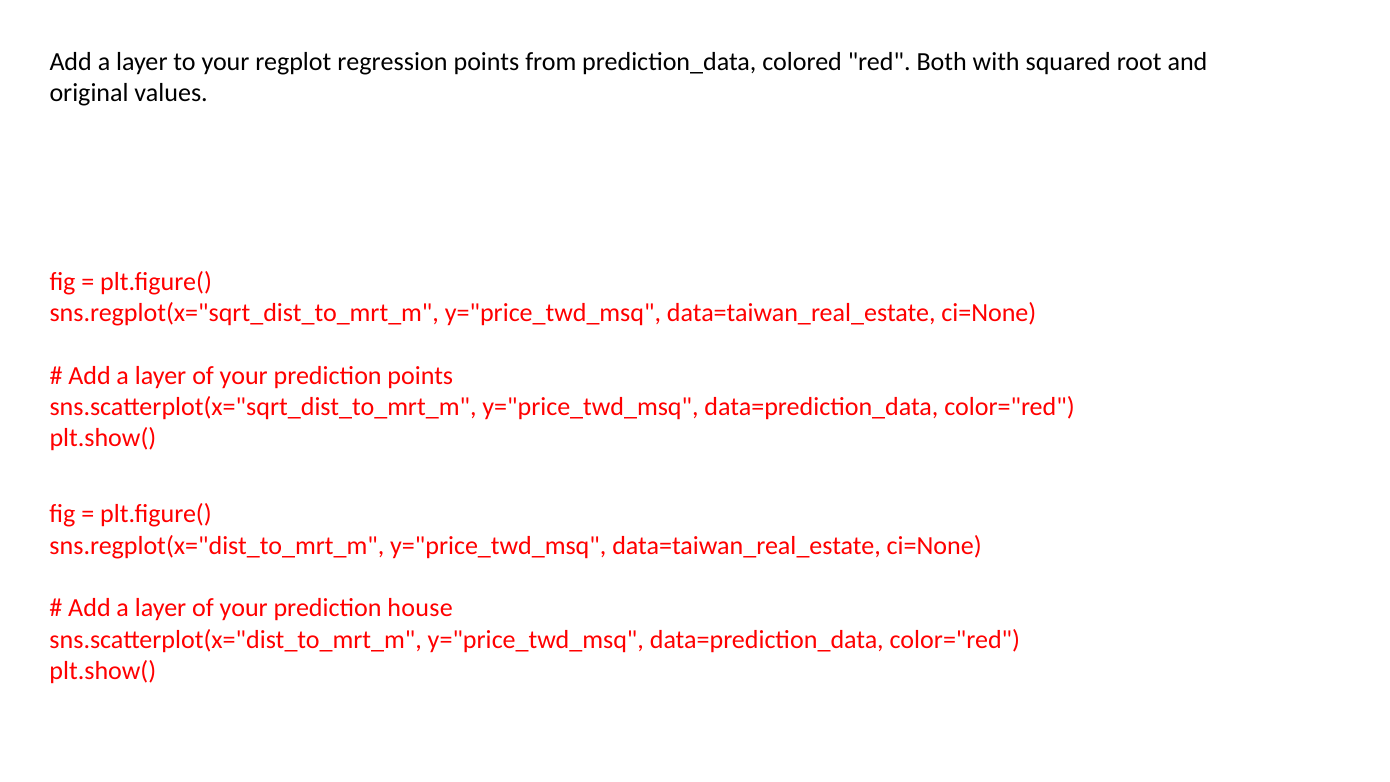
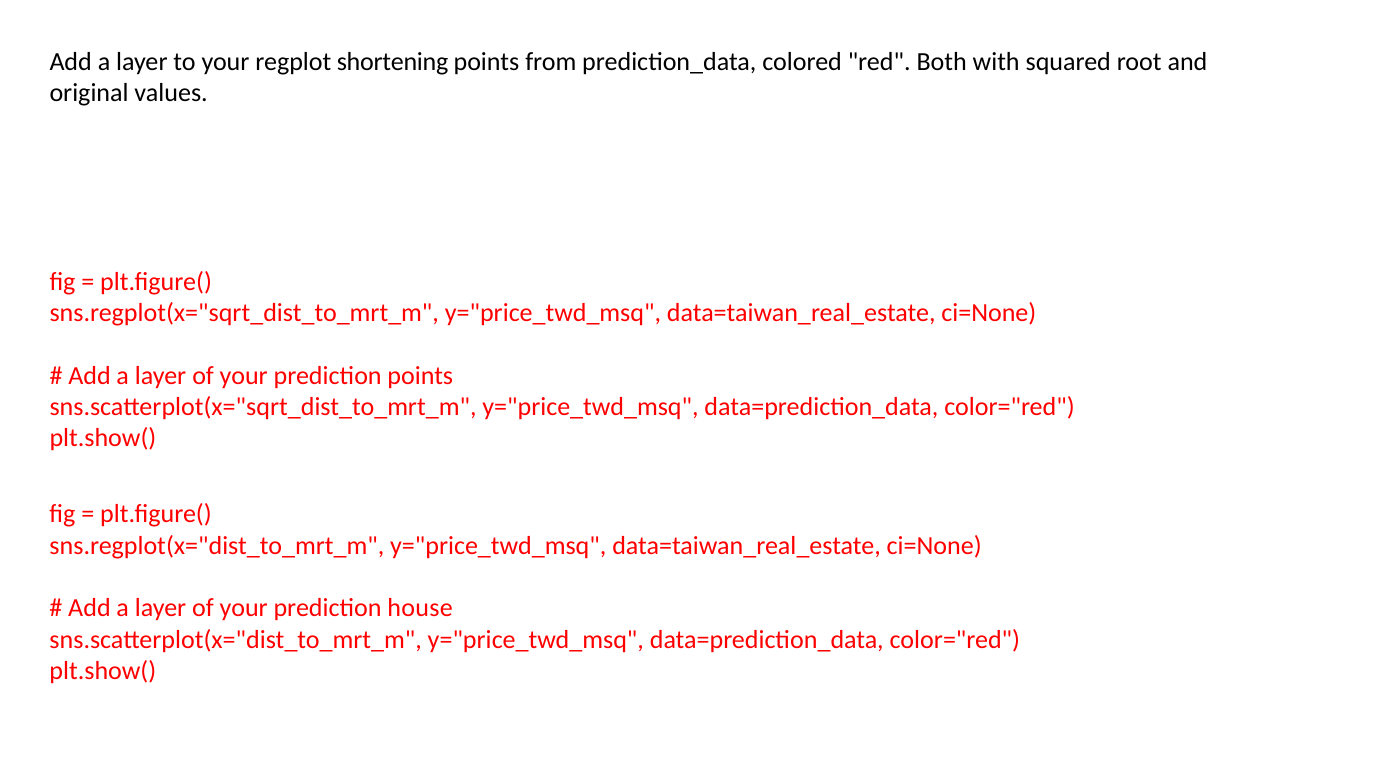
regression: regression -> shortening
